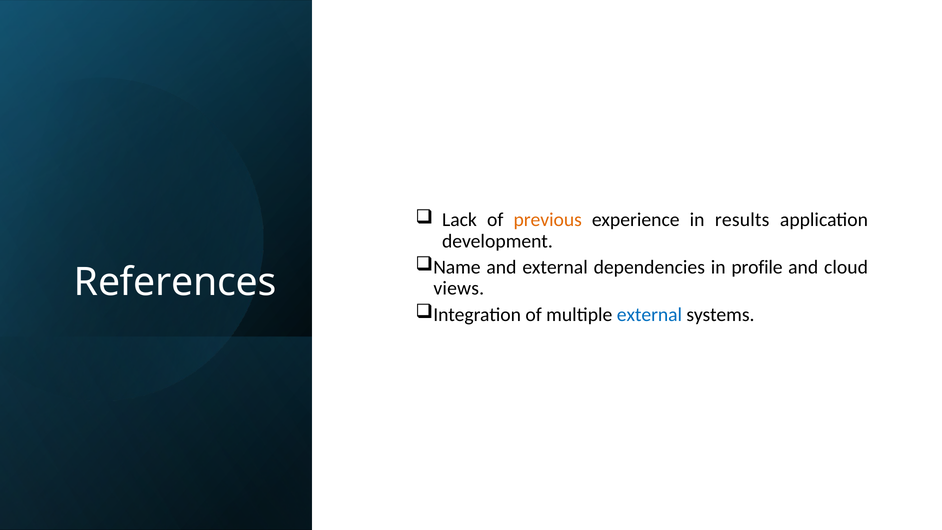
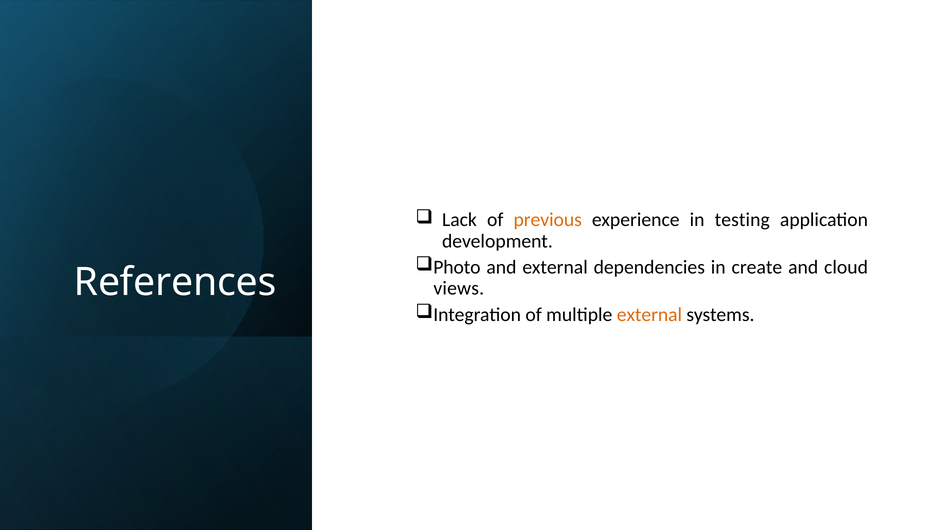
results: results -> testing
Name: Name -> Photo
profile: profile -> create
external at (649, 315) colour: blue -> orange
